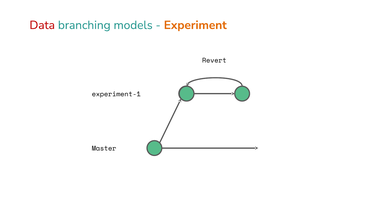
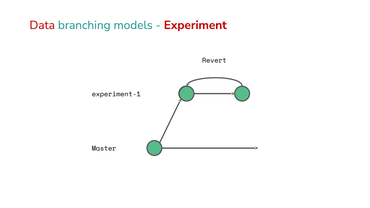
Experiment colour: orange -> red
